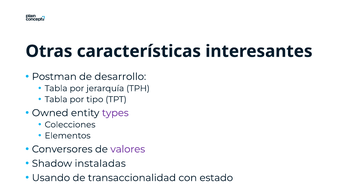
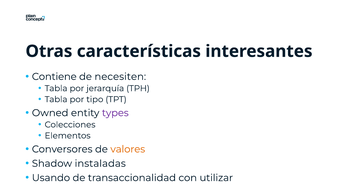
Postman: Postman -> Contiene
desarrollo: desarrollo -> necesiten
valores colour: purple -> orange
estado: estado -> utilizar
